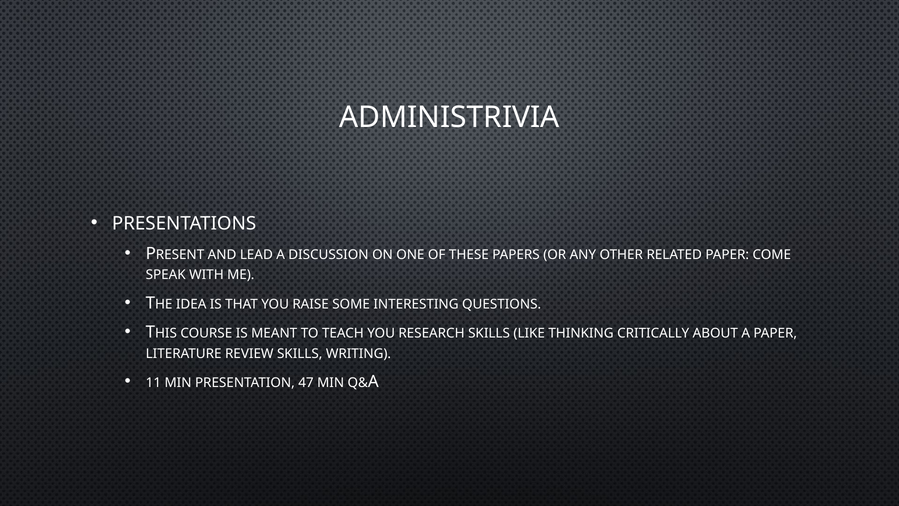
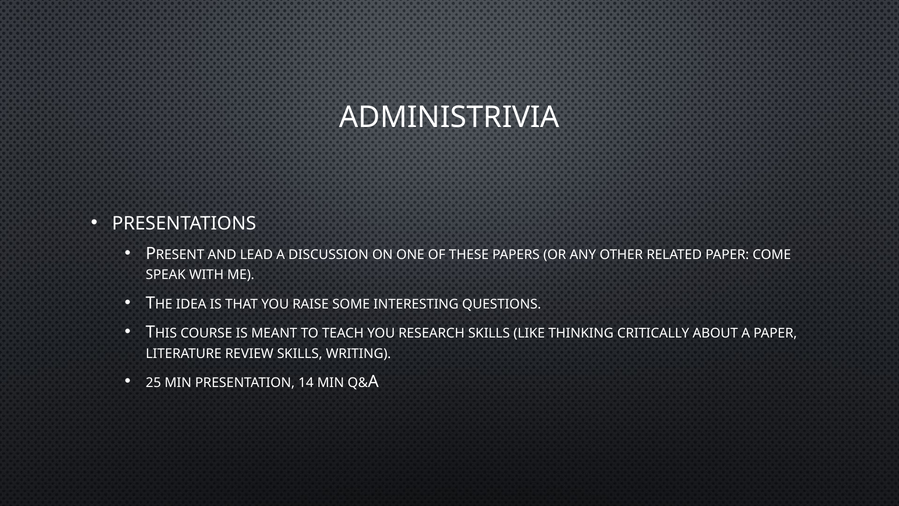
11: 11 -> 25
47: 47 -> 14
